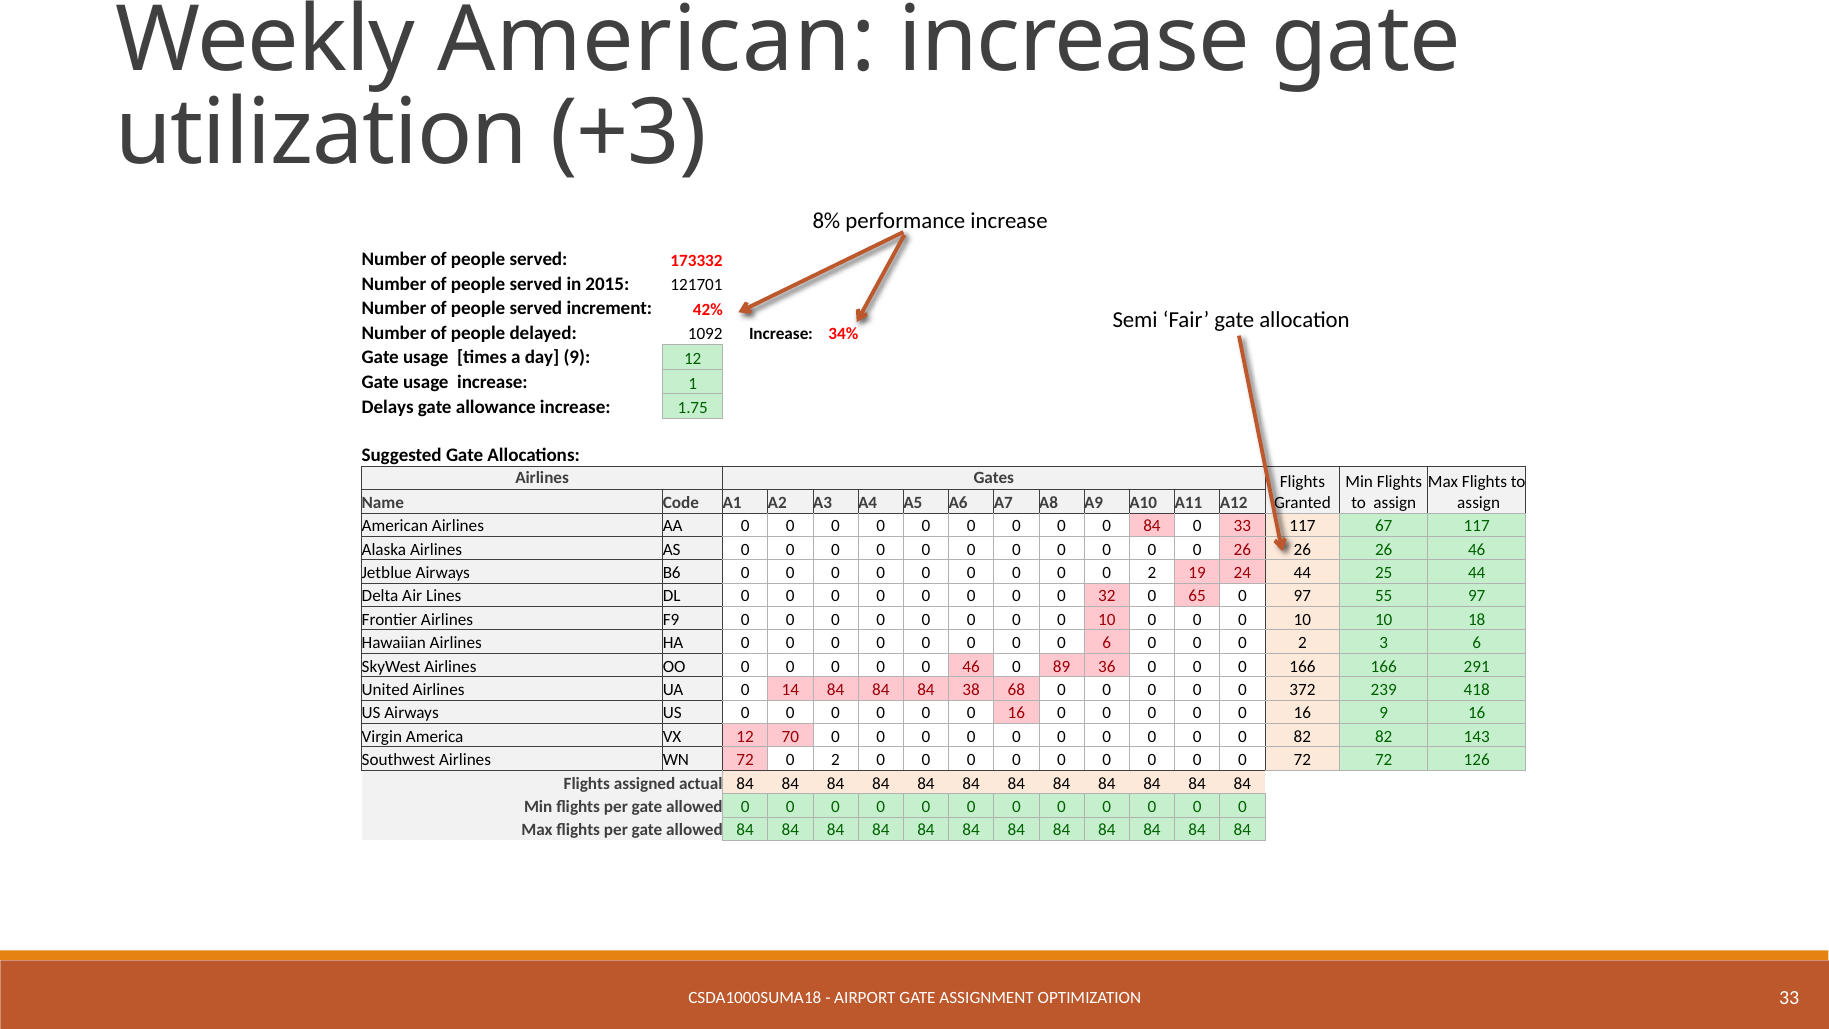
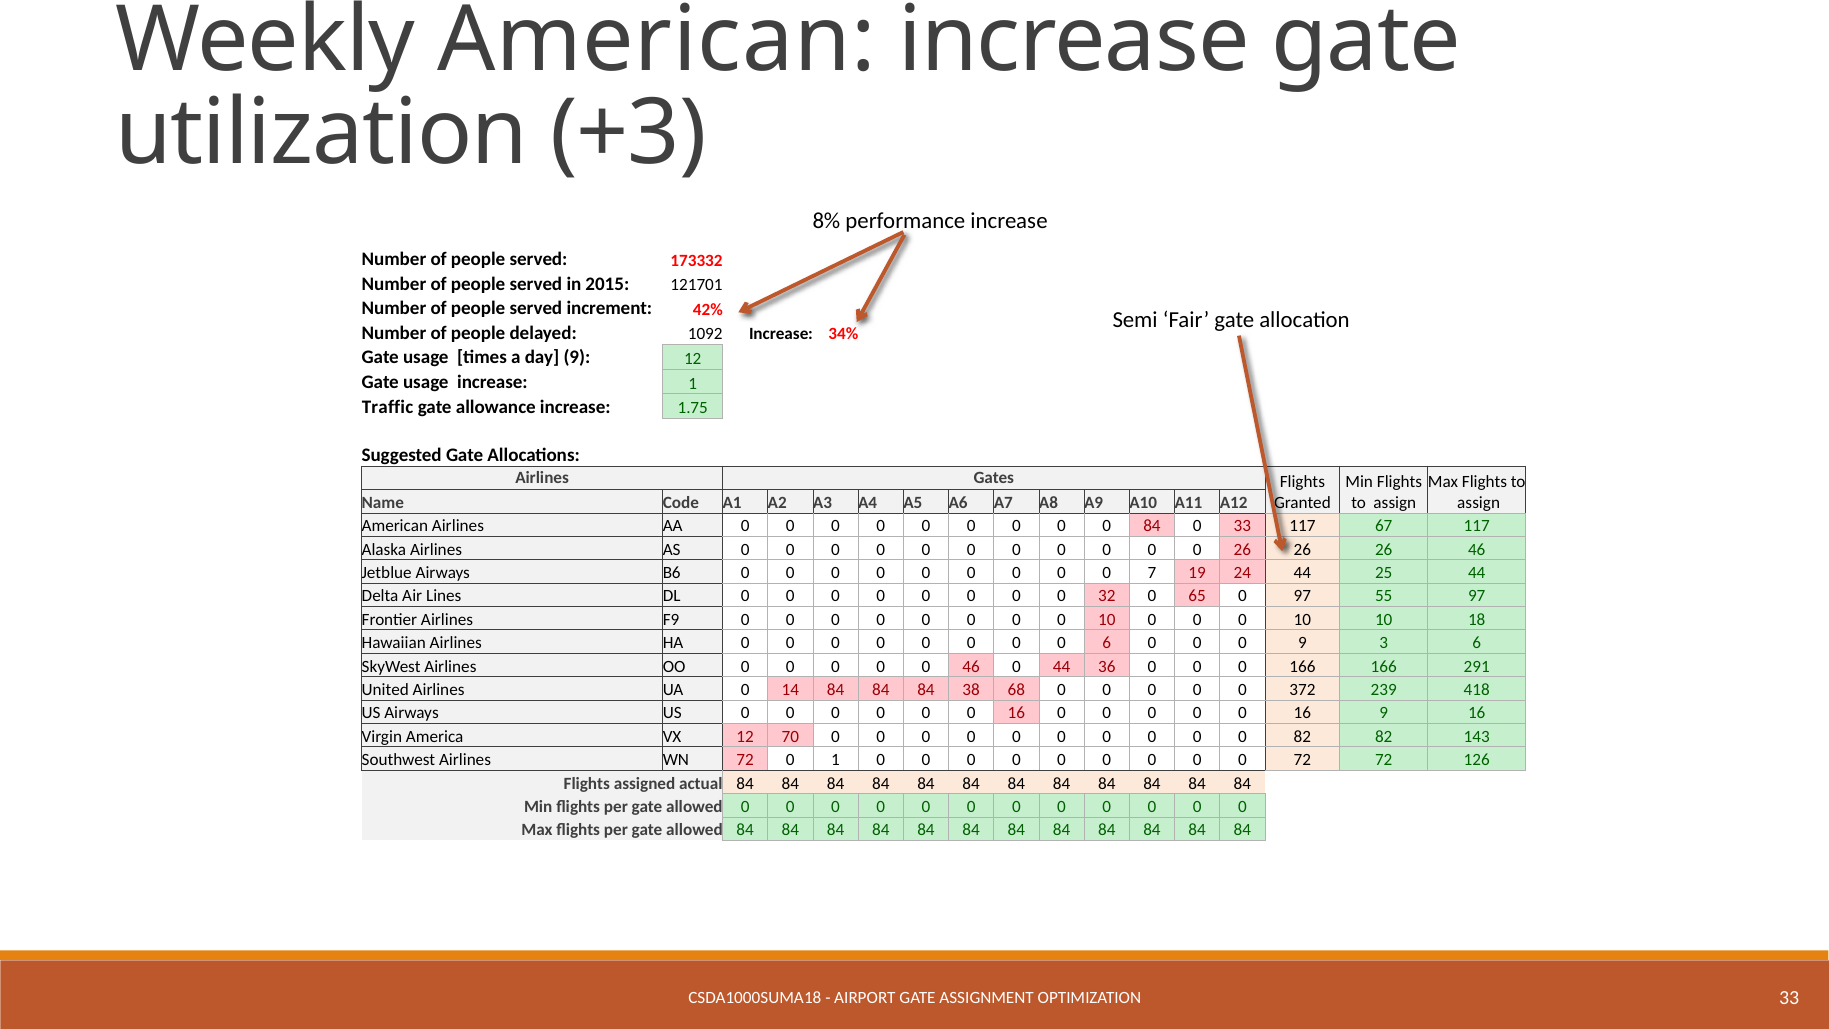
Delays: Delays -> Traffic
2 at (1152, 573): 2 -> 7
2 at (1302, 643): 2 -> 9
0 89: 89 -> 44
72 0 2: 2 -> 1
